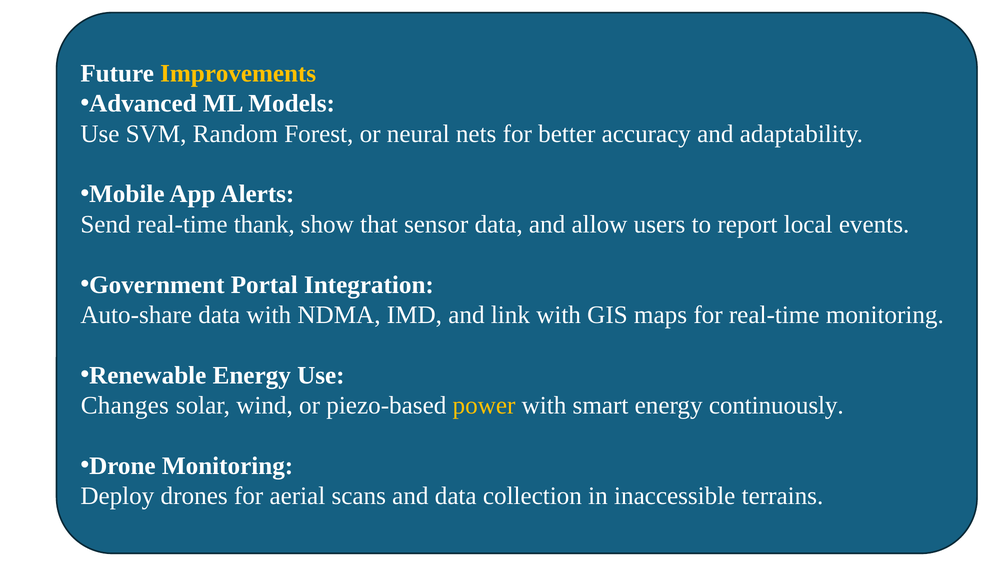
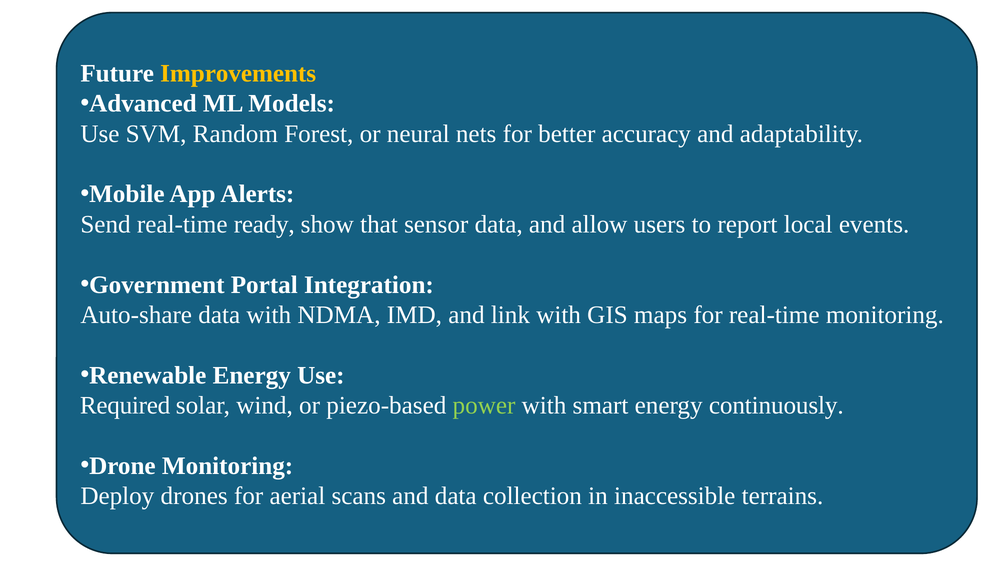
thank: thank -> ready
Changes: Changes -> Required
power colour: yellow -> light green
